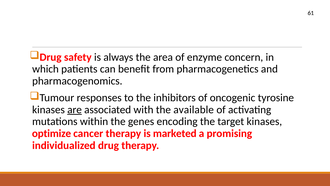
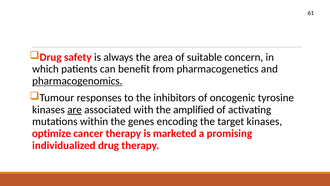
enzyme: enzyme -> suitable
pharmacogenomics underline: none -> present
available: available -> amplified
